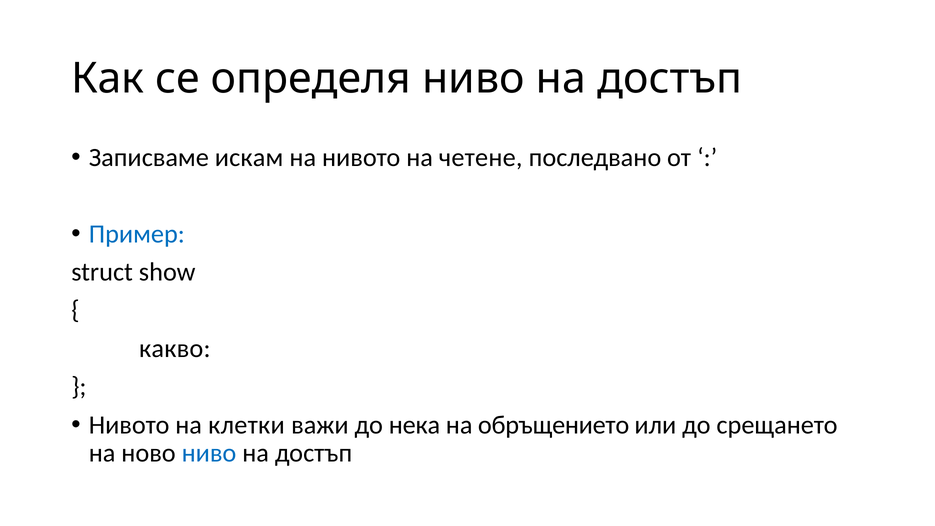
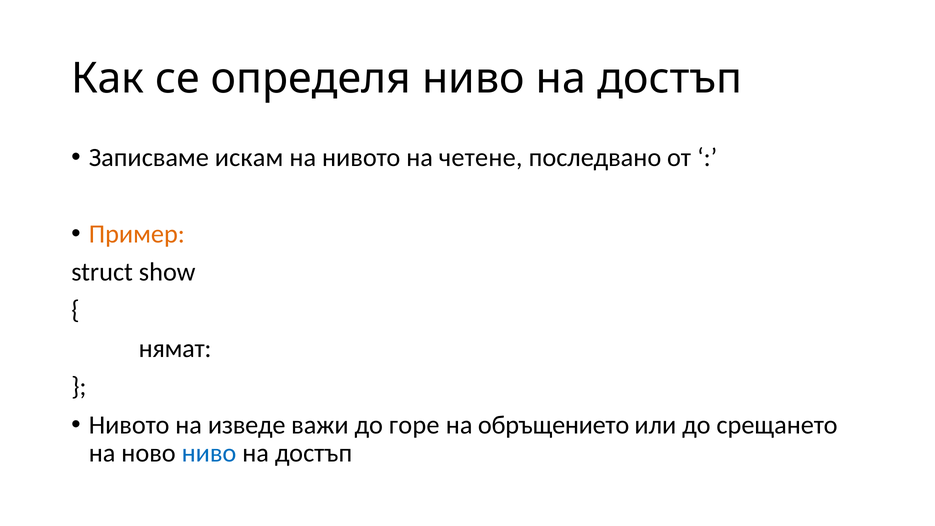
Пример colour: blue -> orange
какво: какво -> нямат
клетки: клетки -> изведе
нека: нека -> горе
